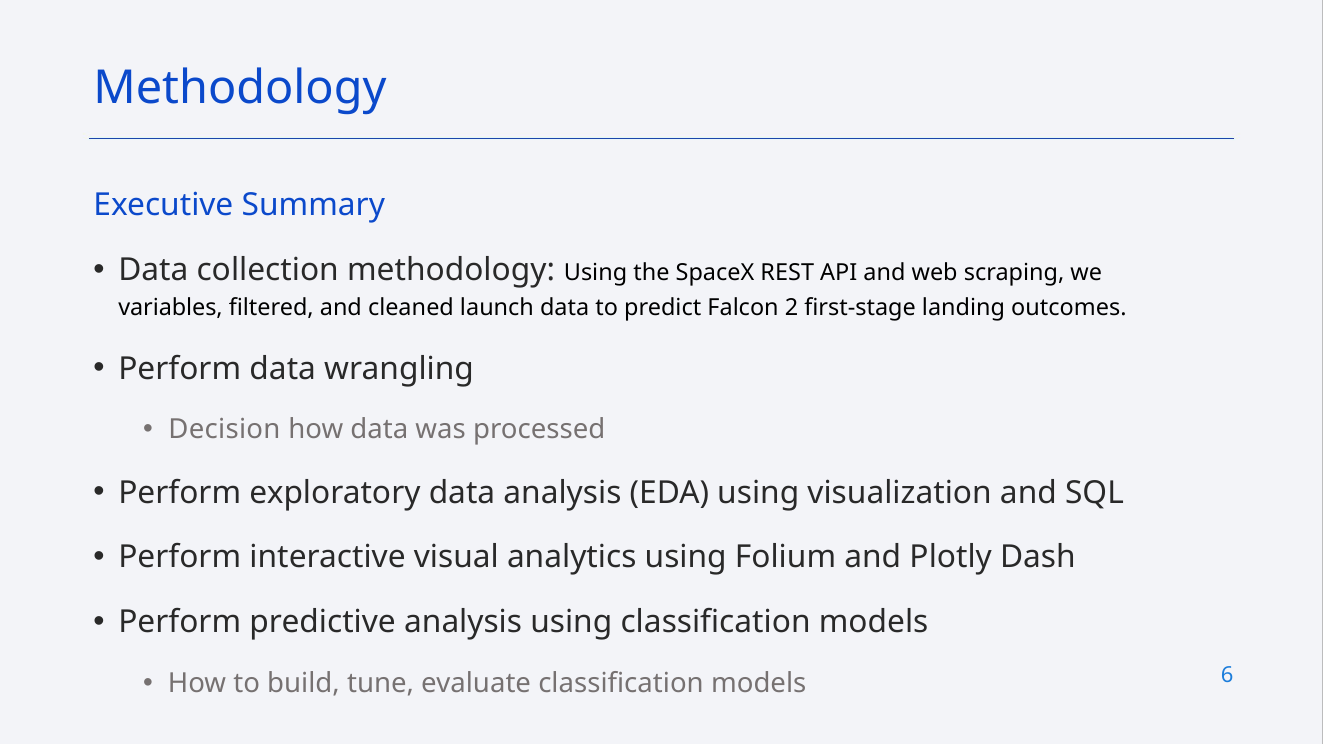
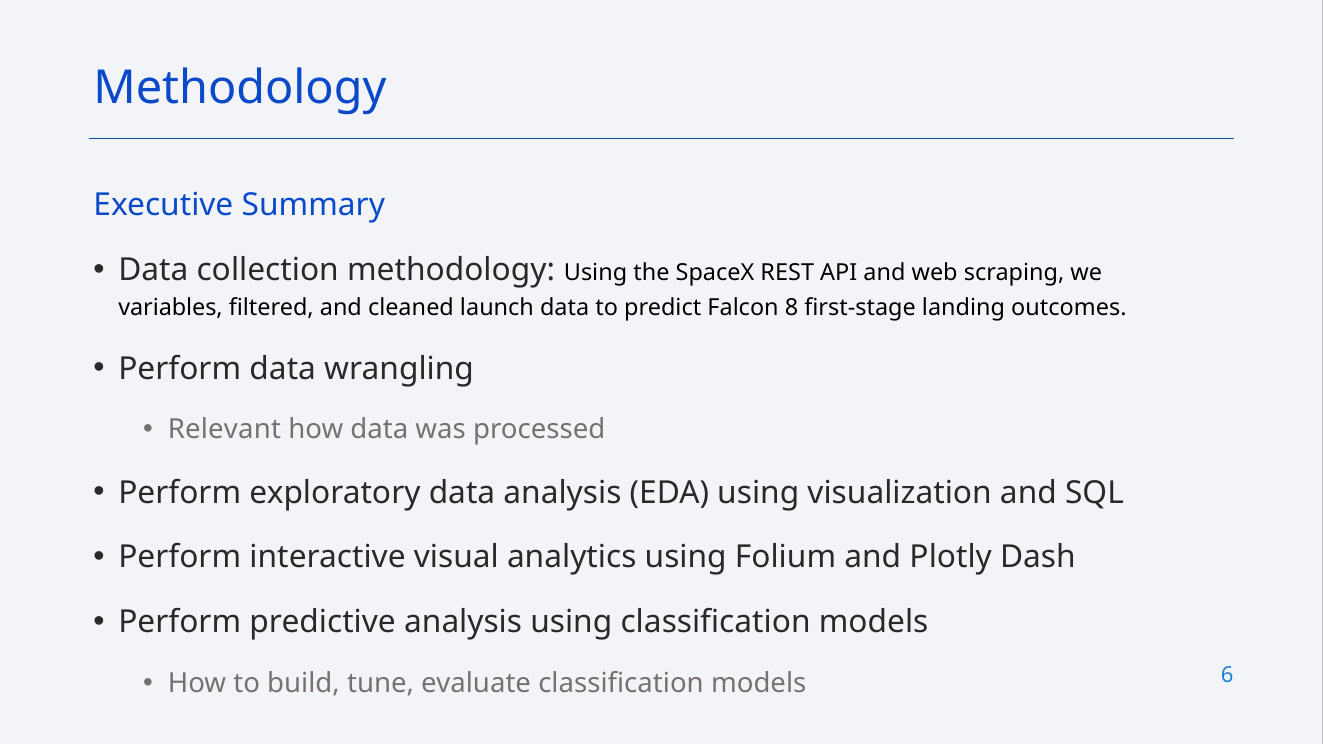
2: 2 -> 8
Decision: Decision -> Relevant
